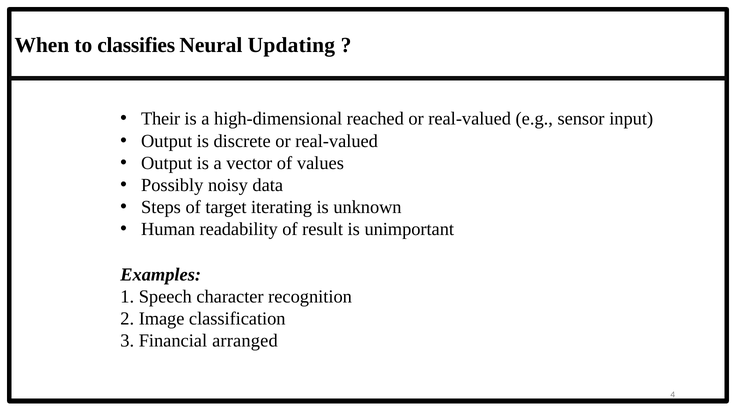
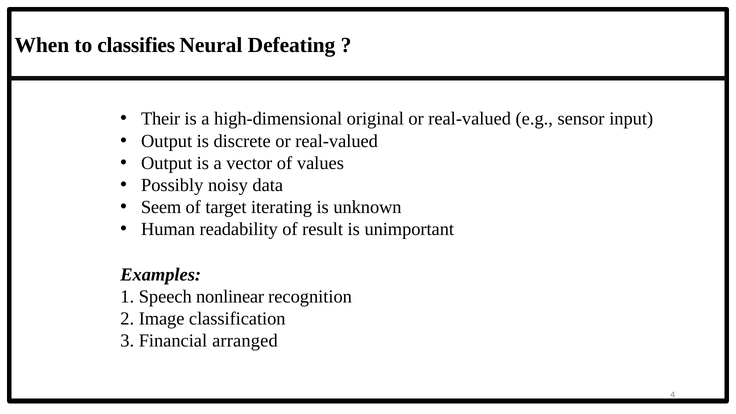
Updating: Updating -> Defeating
reached: reached -> original
Steps: Steps -> Seem
character: character -> nonlinear
